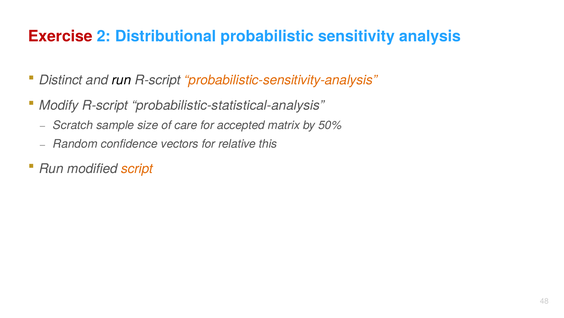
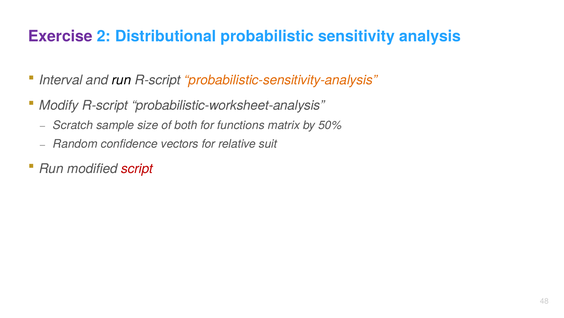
Exercise colour: red -> purple
Distinct: Distinct -> Interval
probabilistic-statistical-analysis: probabilistic-statistical-analysis -> probabilistic-worksheet-analysis
care: care -> both
accepted: accepted -> functions
this: this -> suit
script colour: orange -> red
